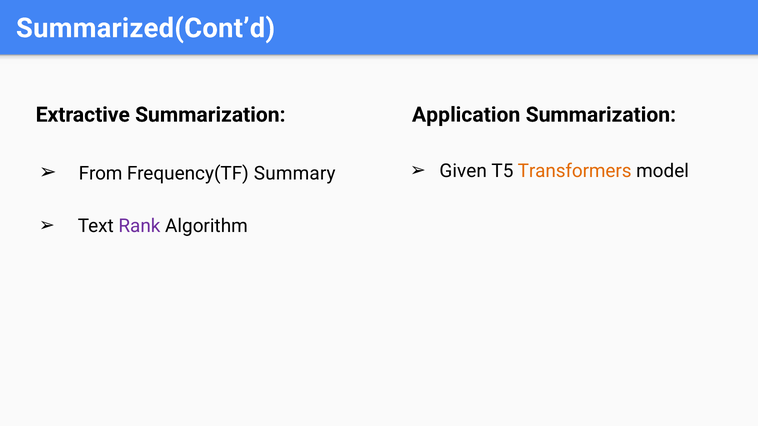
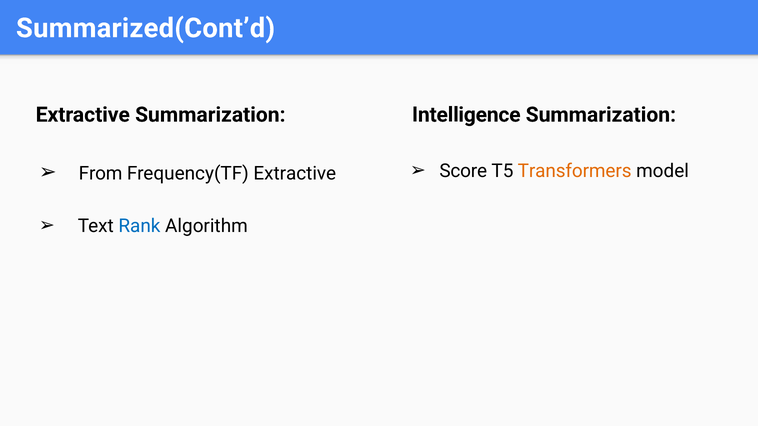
Application: Application -> Intelligence
Given: Given -> Score
Frequency(TF Summary: Summary -> Extractive
Rank colour: purple -> blue
